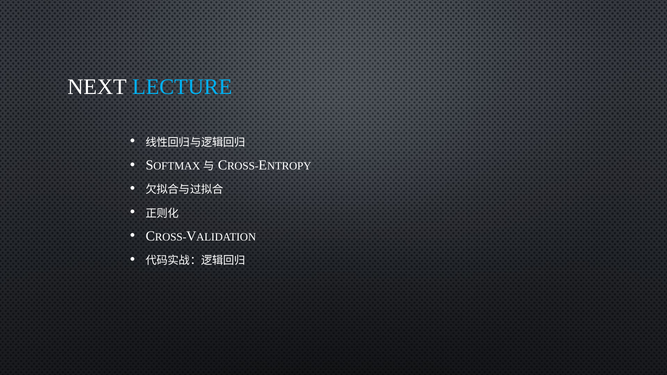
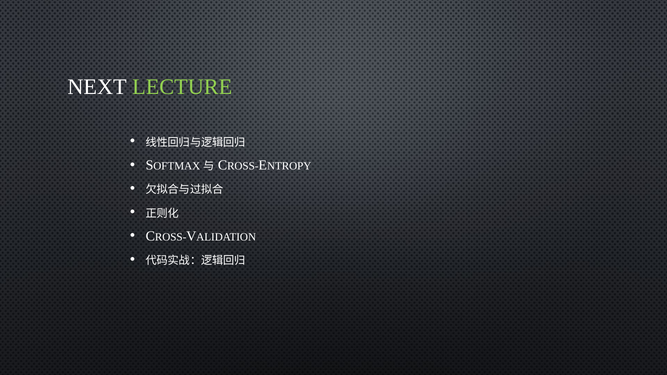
LECTURE colour: light blue -> light green
